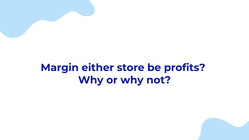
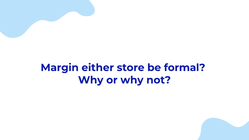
profits: profits -> formal
